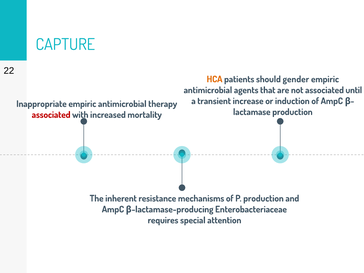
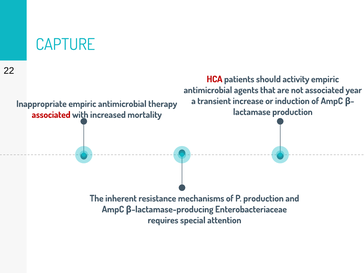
HCA colour: orange -> red
gender: gender -> activity
until: until -> year
